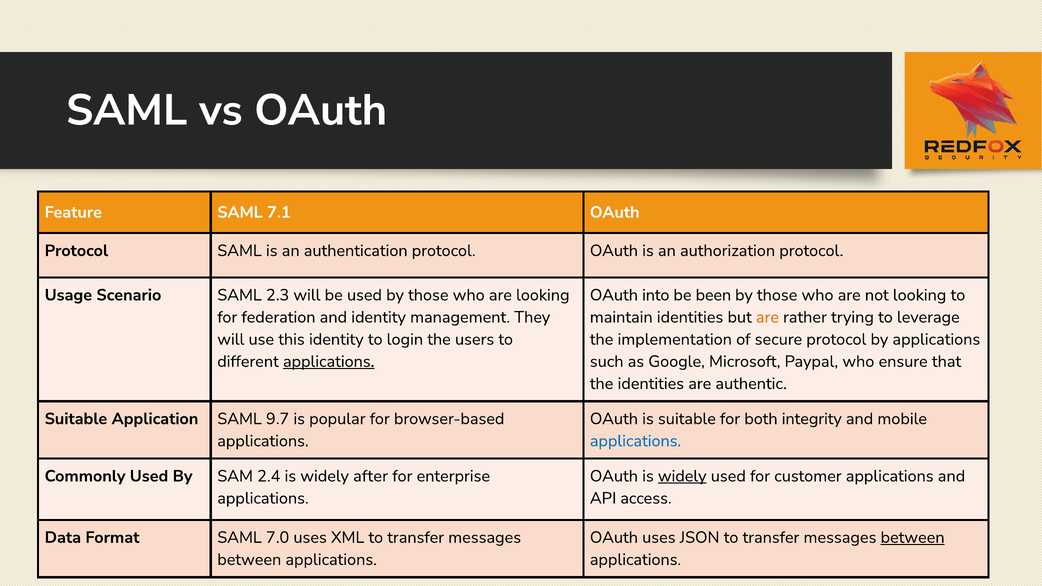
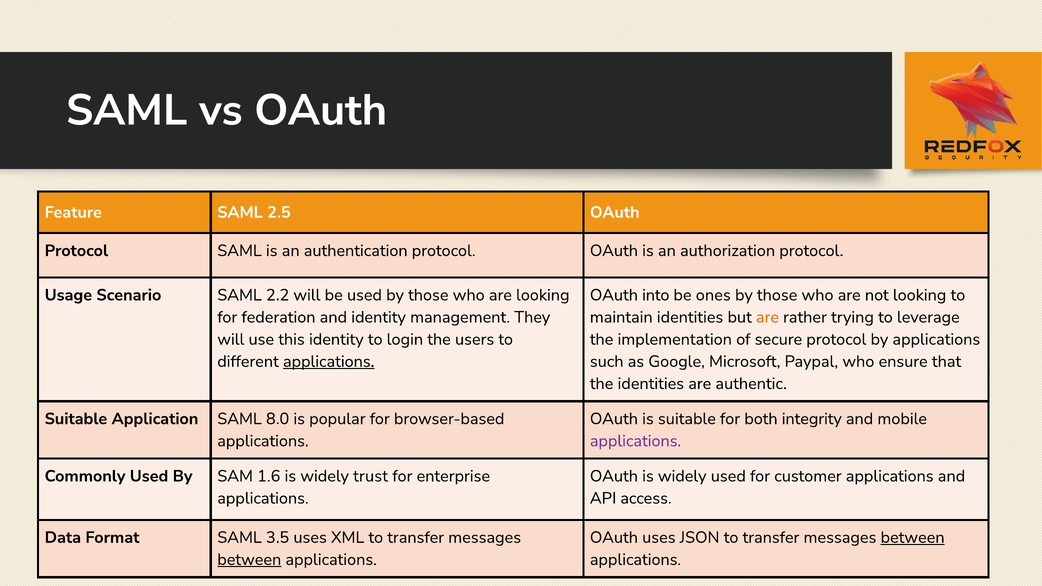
7.1: 7.1 -> 2.5
2.3: 2.3 -> 2.2
been: been -> ones
9.7: 9.7 -> 8.0
applications at (636, 441) colour: blue -> purple
2.4: 2.4 -> 1.6
after: after -> trust
widely at (682, 476) underline: present -> none
7.0: 7.0 -> 3.5
between at (249, 560) underline: none -> present
